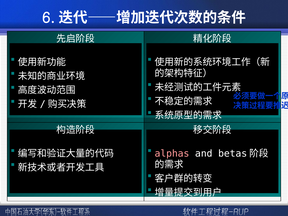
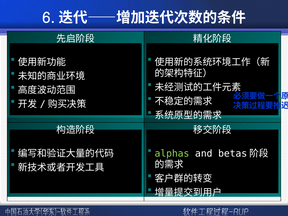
alphas colour: pink -> light green
